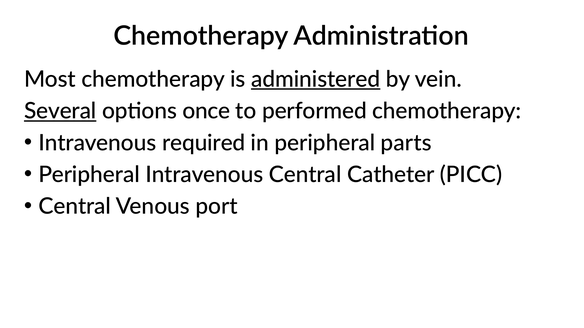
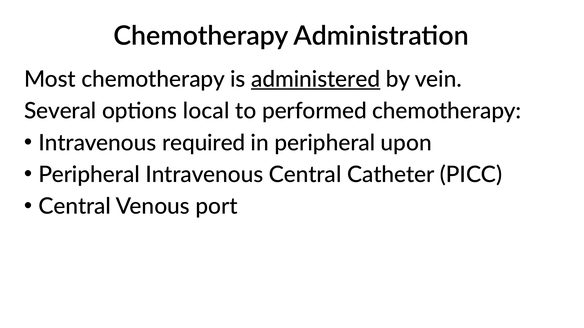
Several underline: present -> none
once: once -> local
parts: parts -> upon
